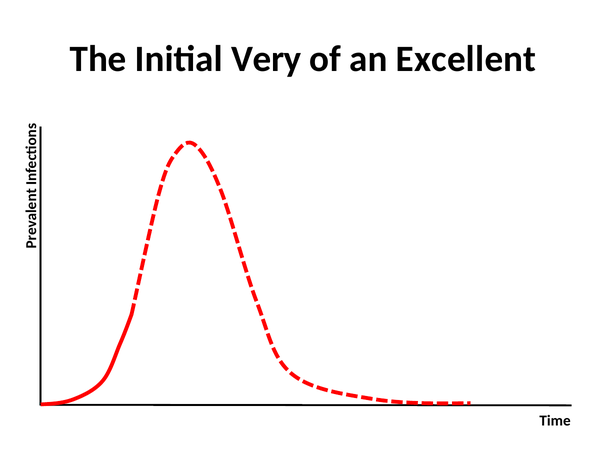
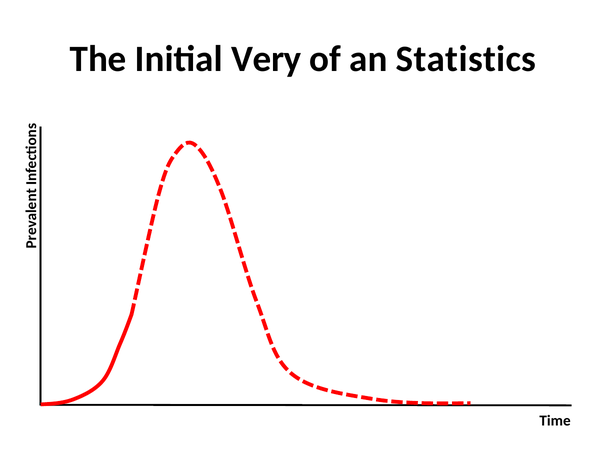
Excellent: Excellent -> Statistics
